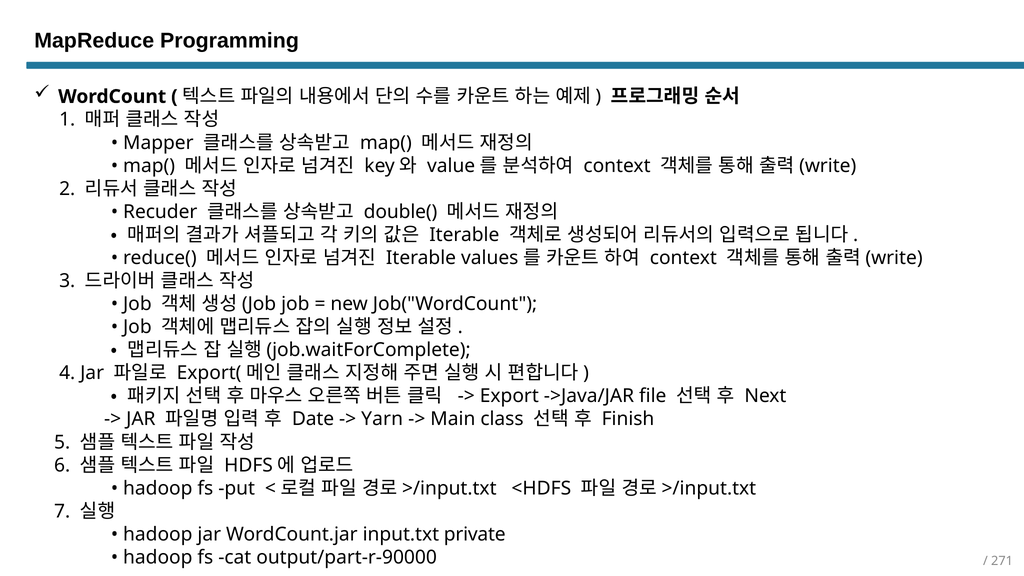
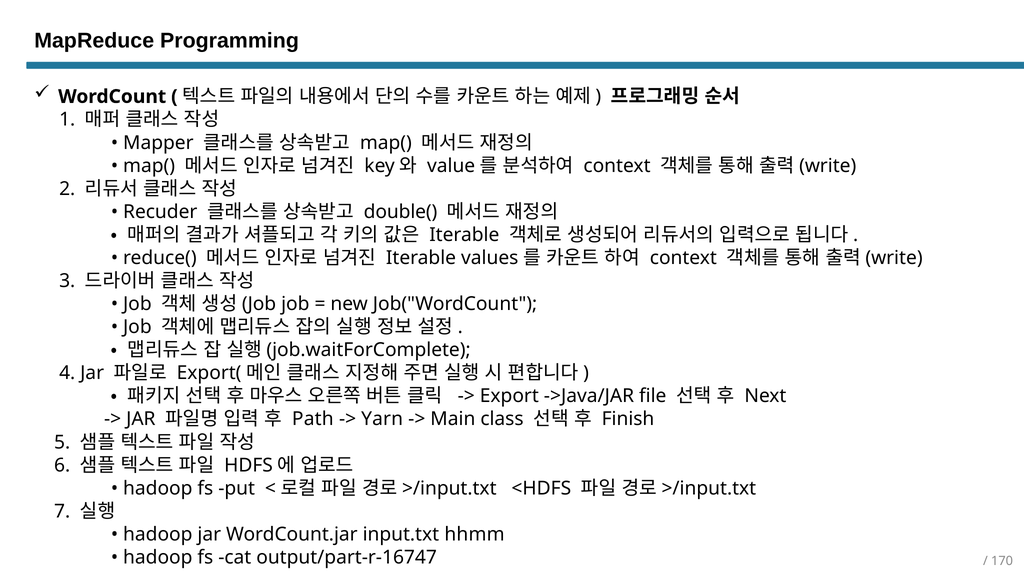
Date: Date -> Path
private: private -> hhmm
output/part-r-90000: output/part-r-90000 -> output/part-r-16747
271: 271 -> 170
